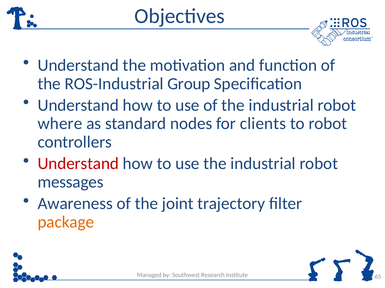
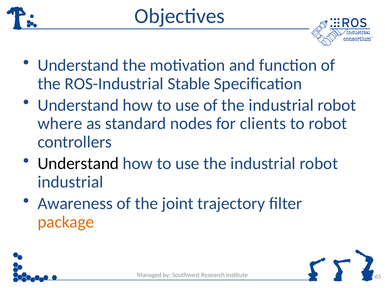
Group: Group -> Stable
Understand at (78, 164) colour: red -> black
messages at (71, 182): messages -> industrial
